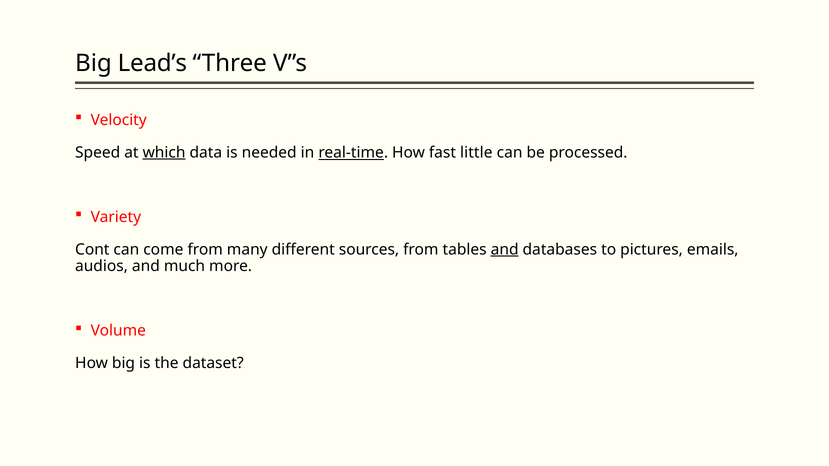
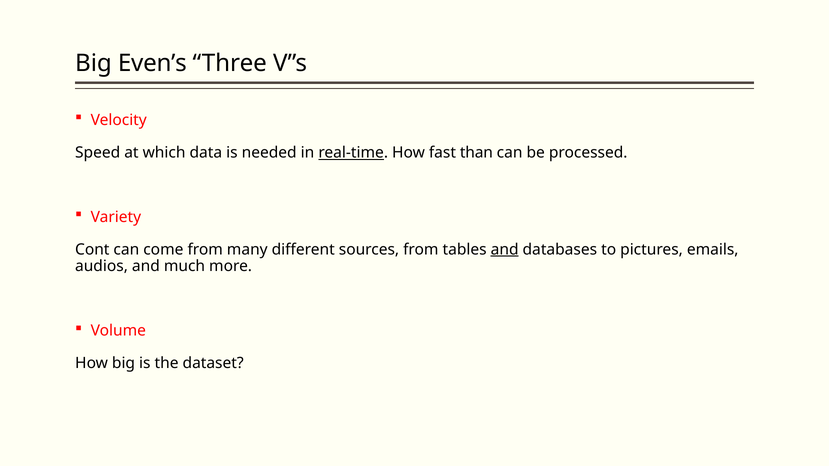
Lead’s: Lead’s -> Even’s
which underline: present -> none
little: little -> than
